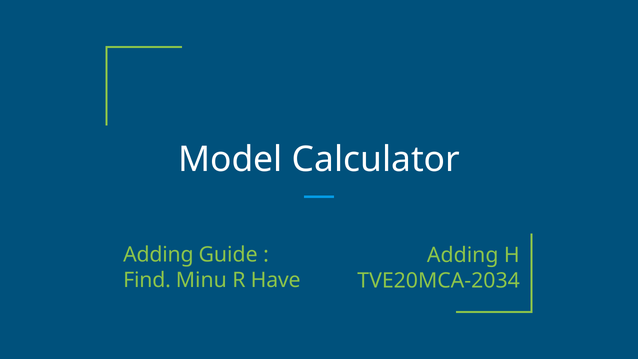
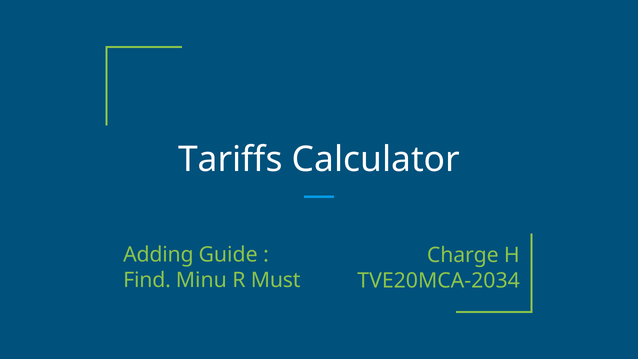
Model: Model -> Tariffs
Adding at (463, 255): Adding -> Charge
Have: Have -> Must
